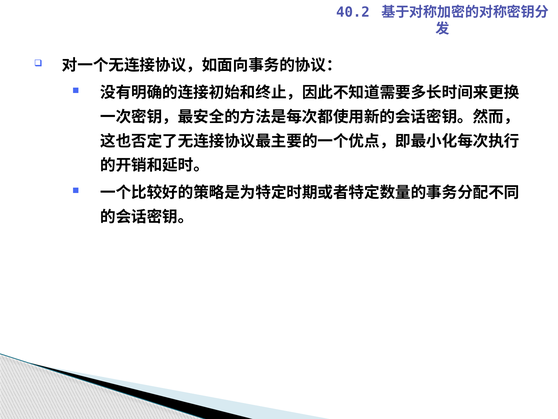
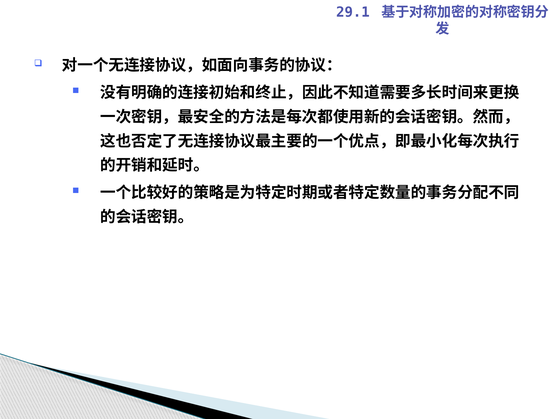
40.2: 40.2 -> 29.1
